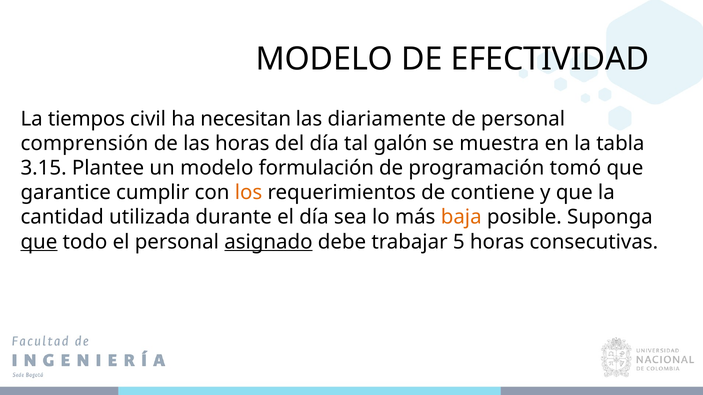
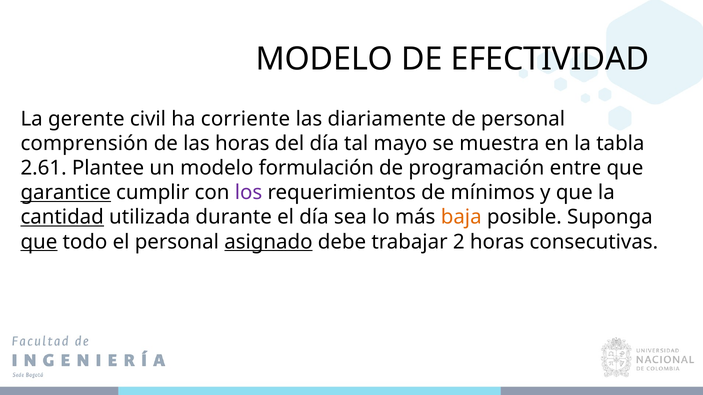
tiempos: tiempos -> gerente
necesitan: necesitan -> corriente
galón: galón -> mayo
3.15: 3.15 -> 2.61
tomó: tomó -> entre
garantice underline: none -> present
los colour: orange -> purple
contiene: contiene -> mínimos
cantidad underline: none -> present
5: 5 -> 2
